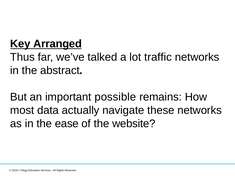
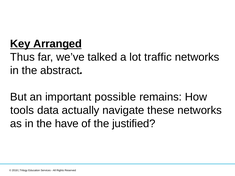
most: most -> tools
ease: ease -> have
website: website -> justified
